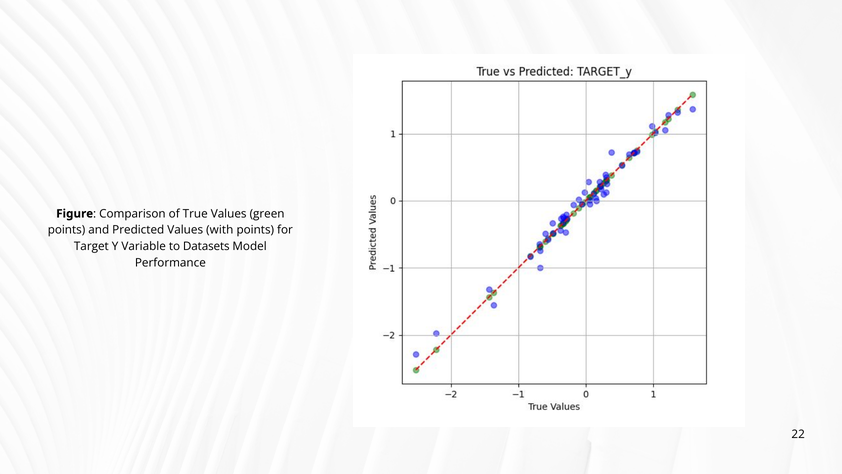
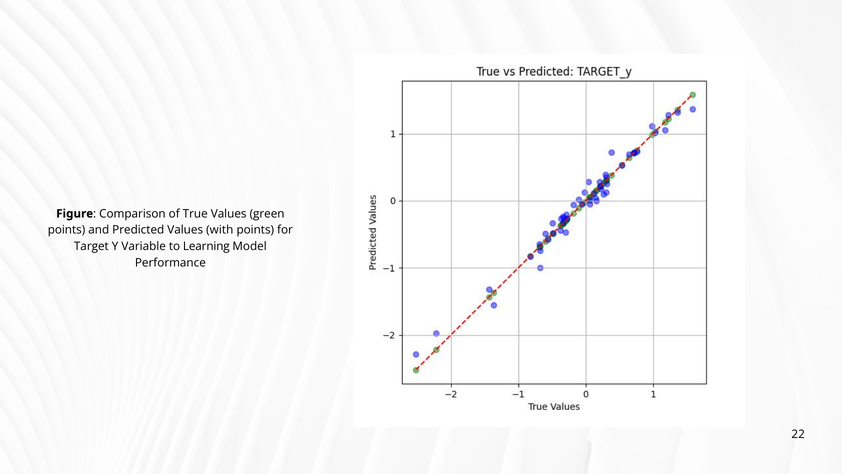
Datasets: Datasets -> Learning
